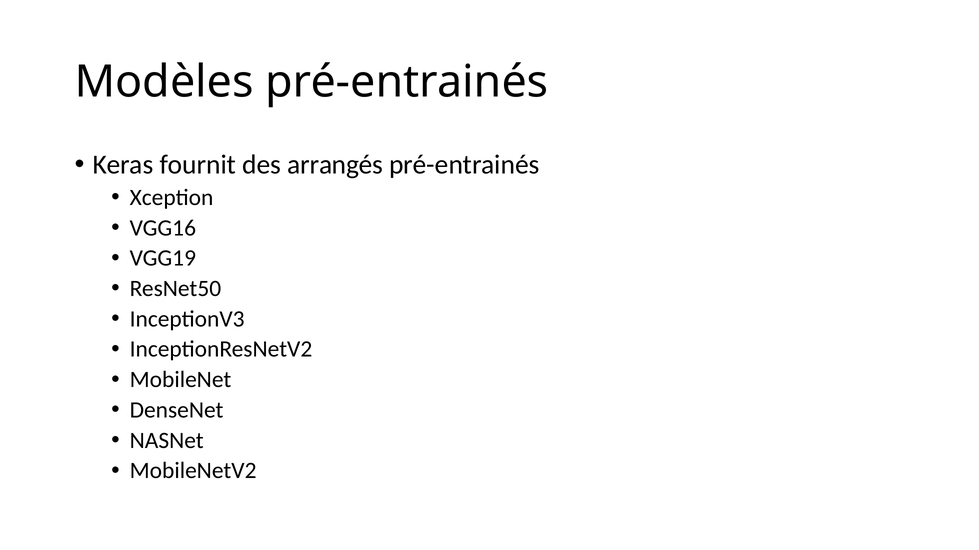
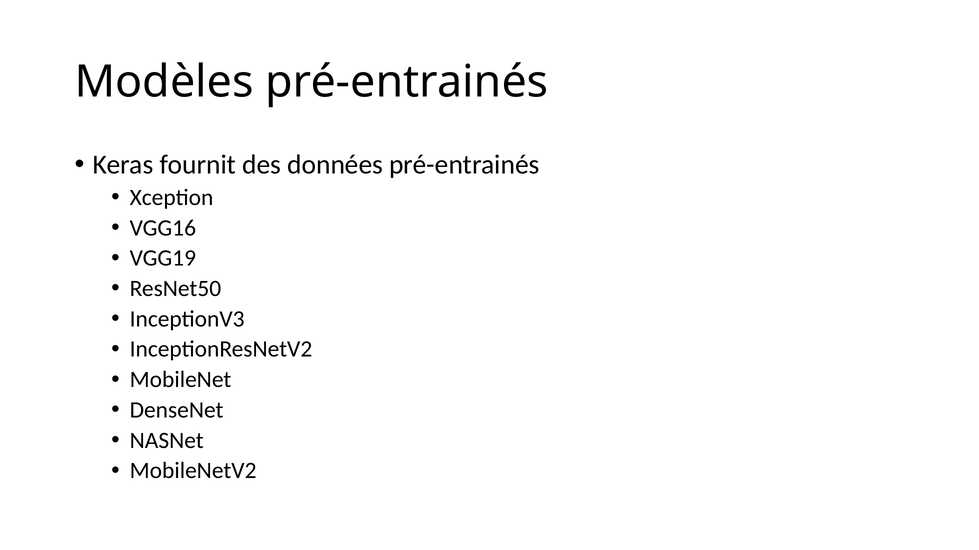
arrangés: arrangés -> données
